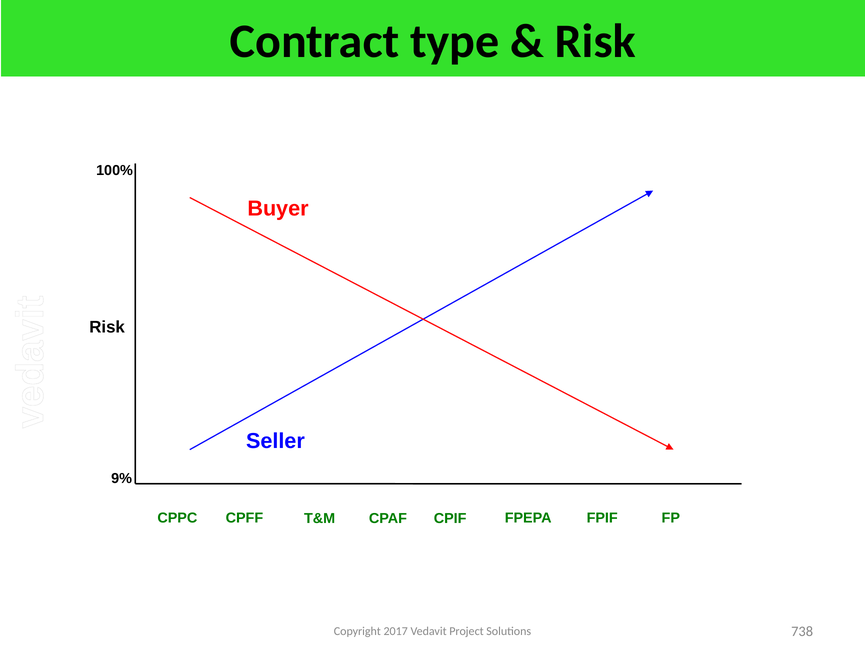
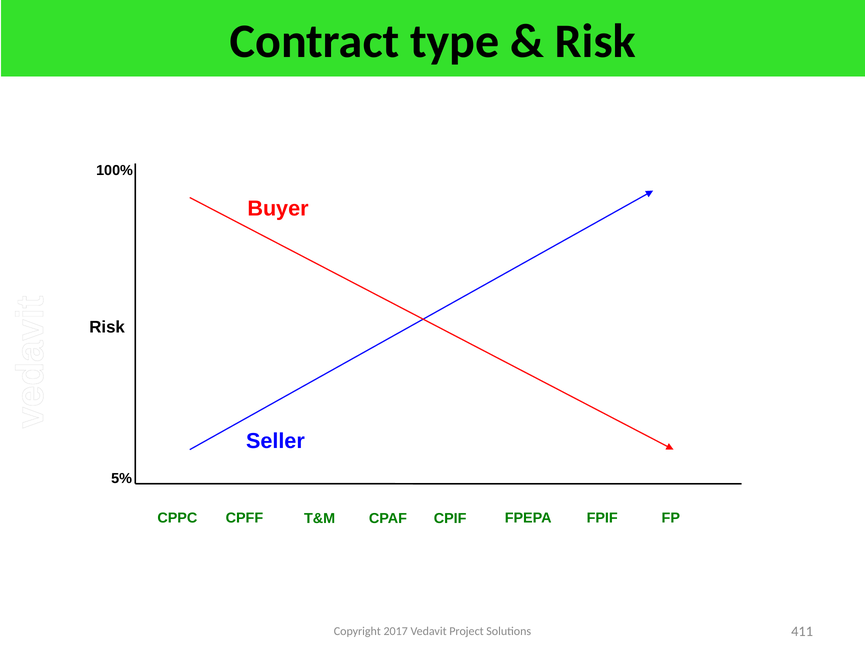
9%: 9% -> 5%
738: 738 -> 411
